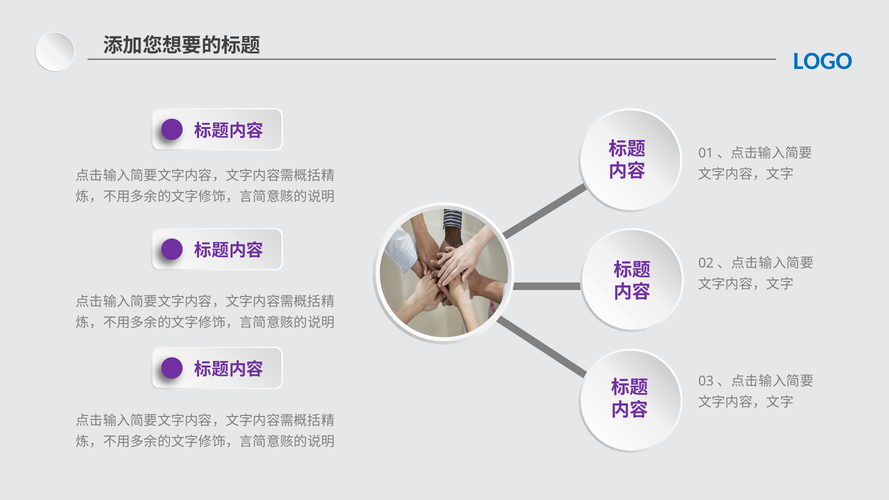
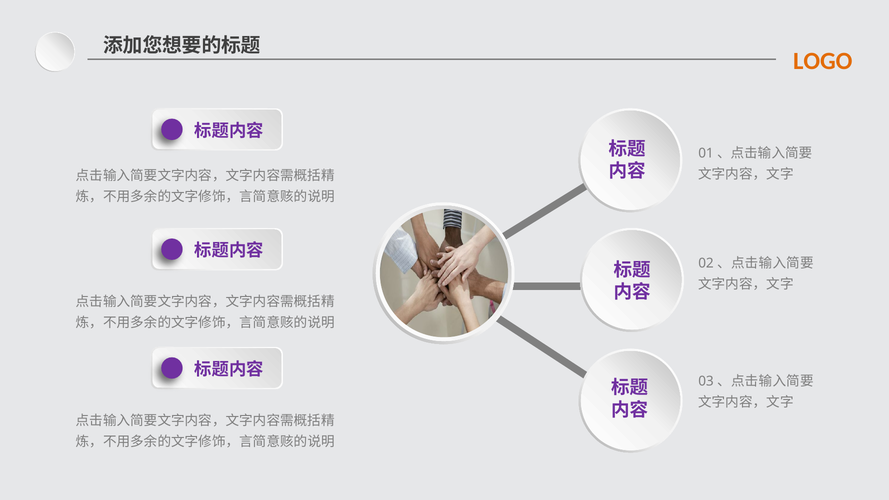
LOGO colour: blue -> orange
